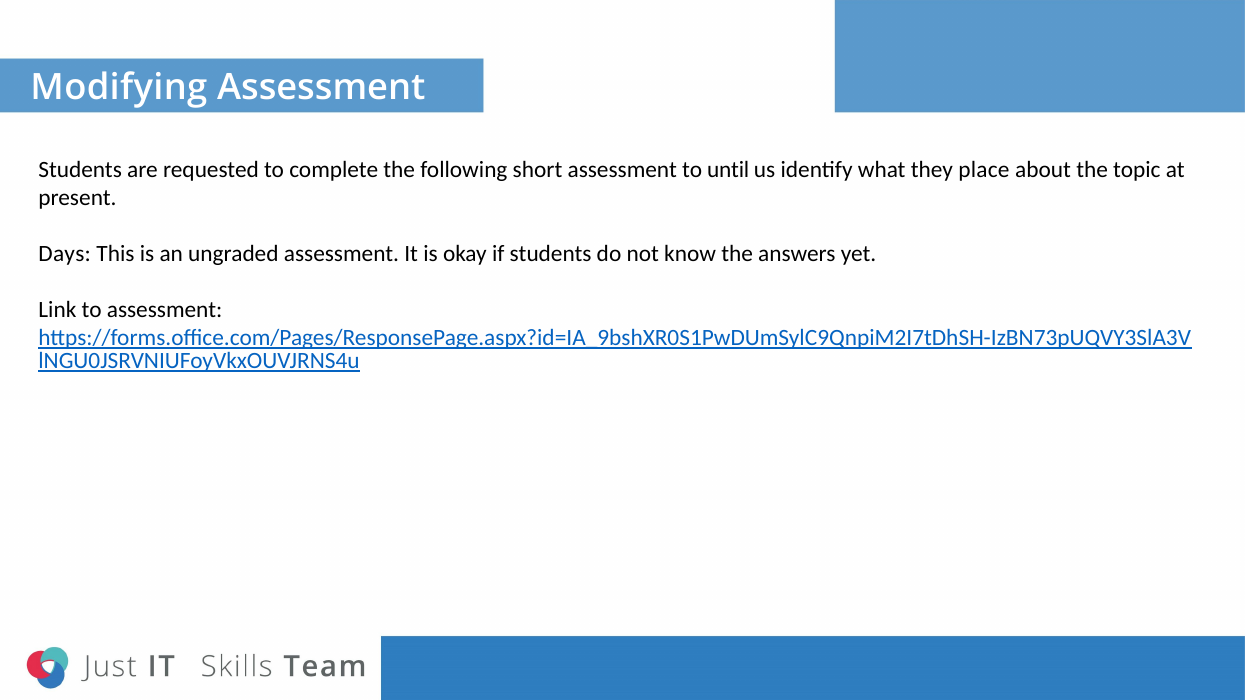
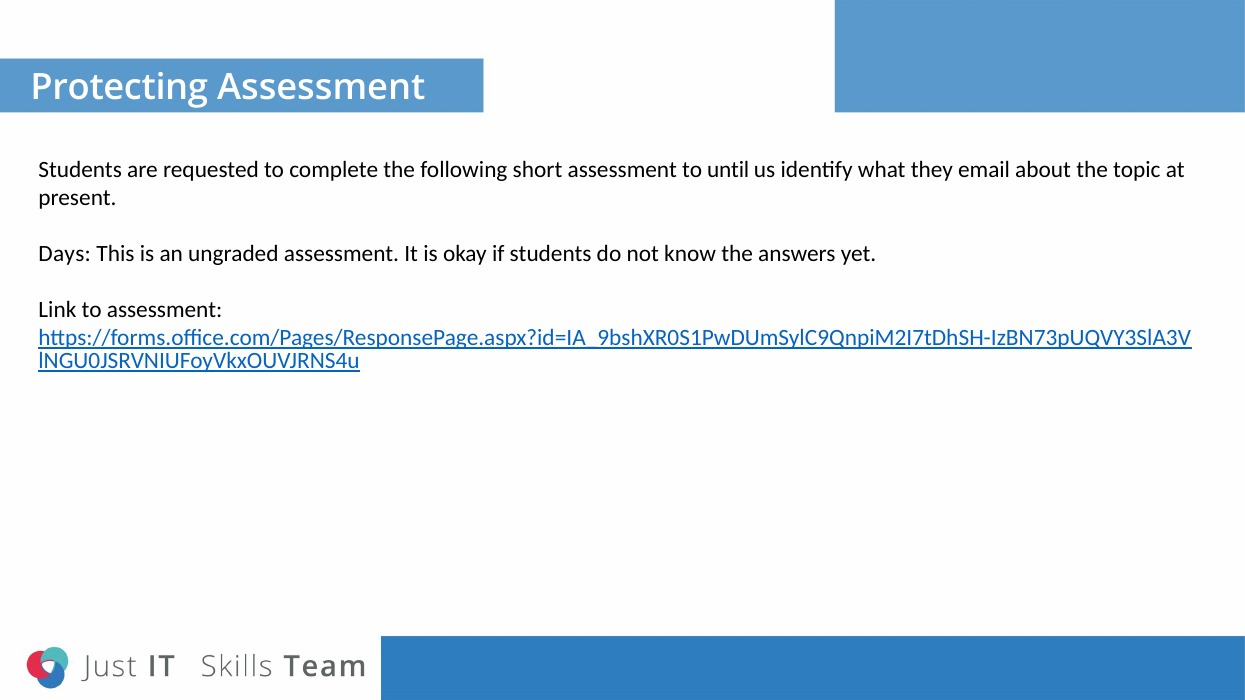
Modifying: Modifying -> Protecting
place: place -> email
